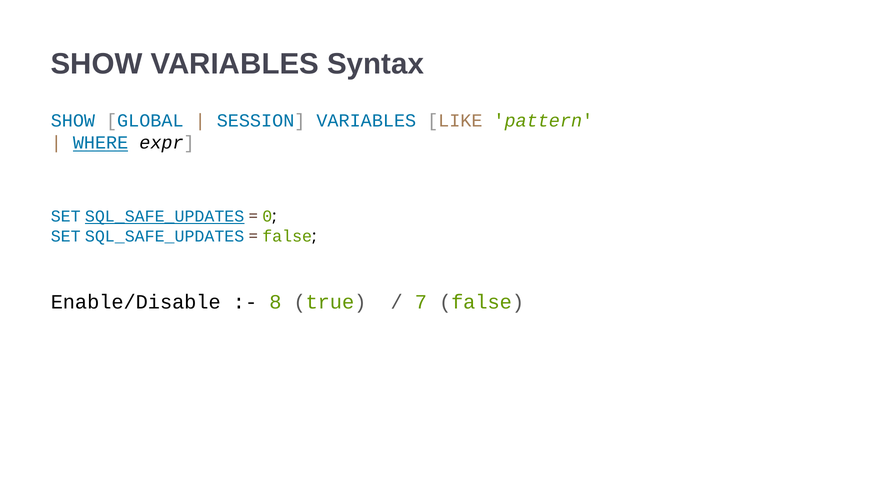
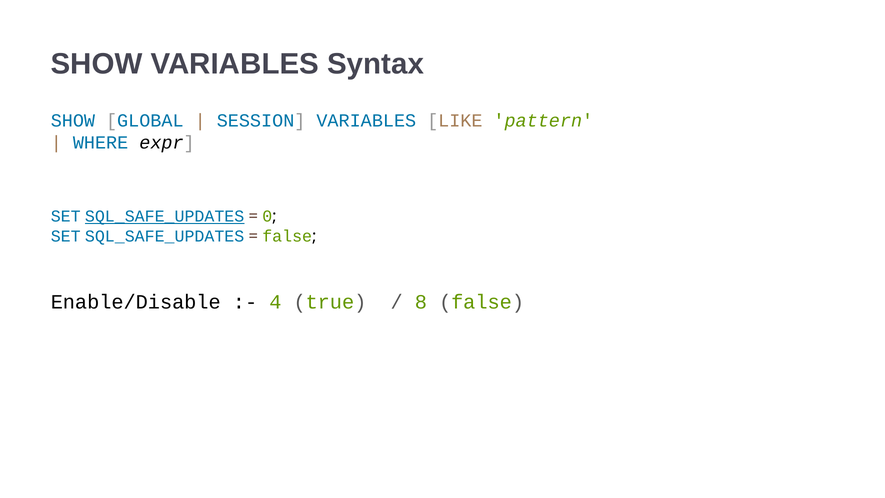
WHERE underline: present -> none
8: 8 -> 4
7: 7 -> 8
